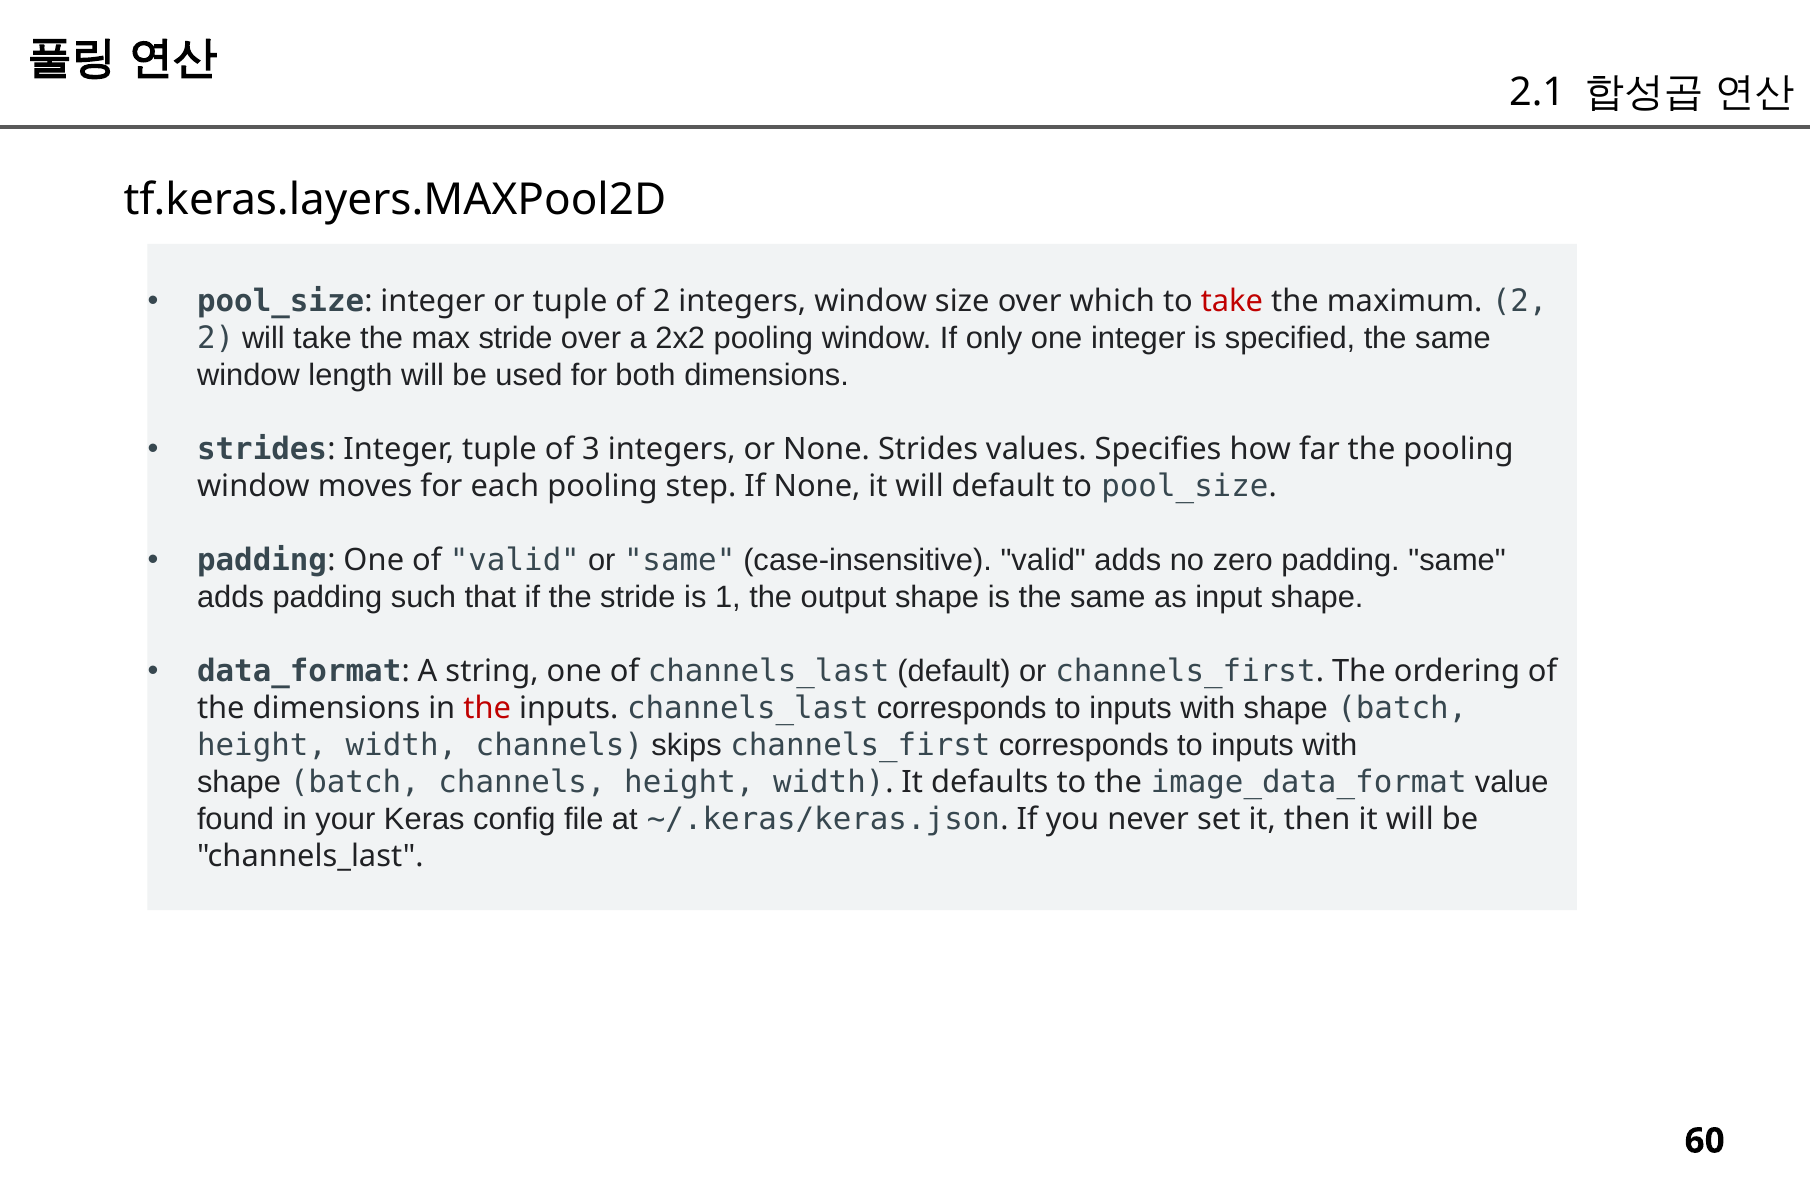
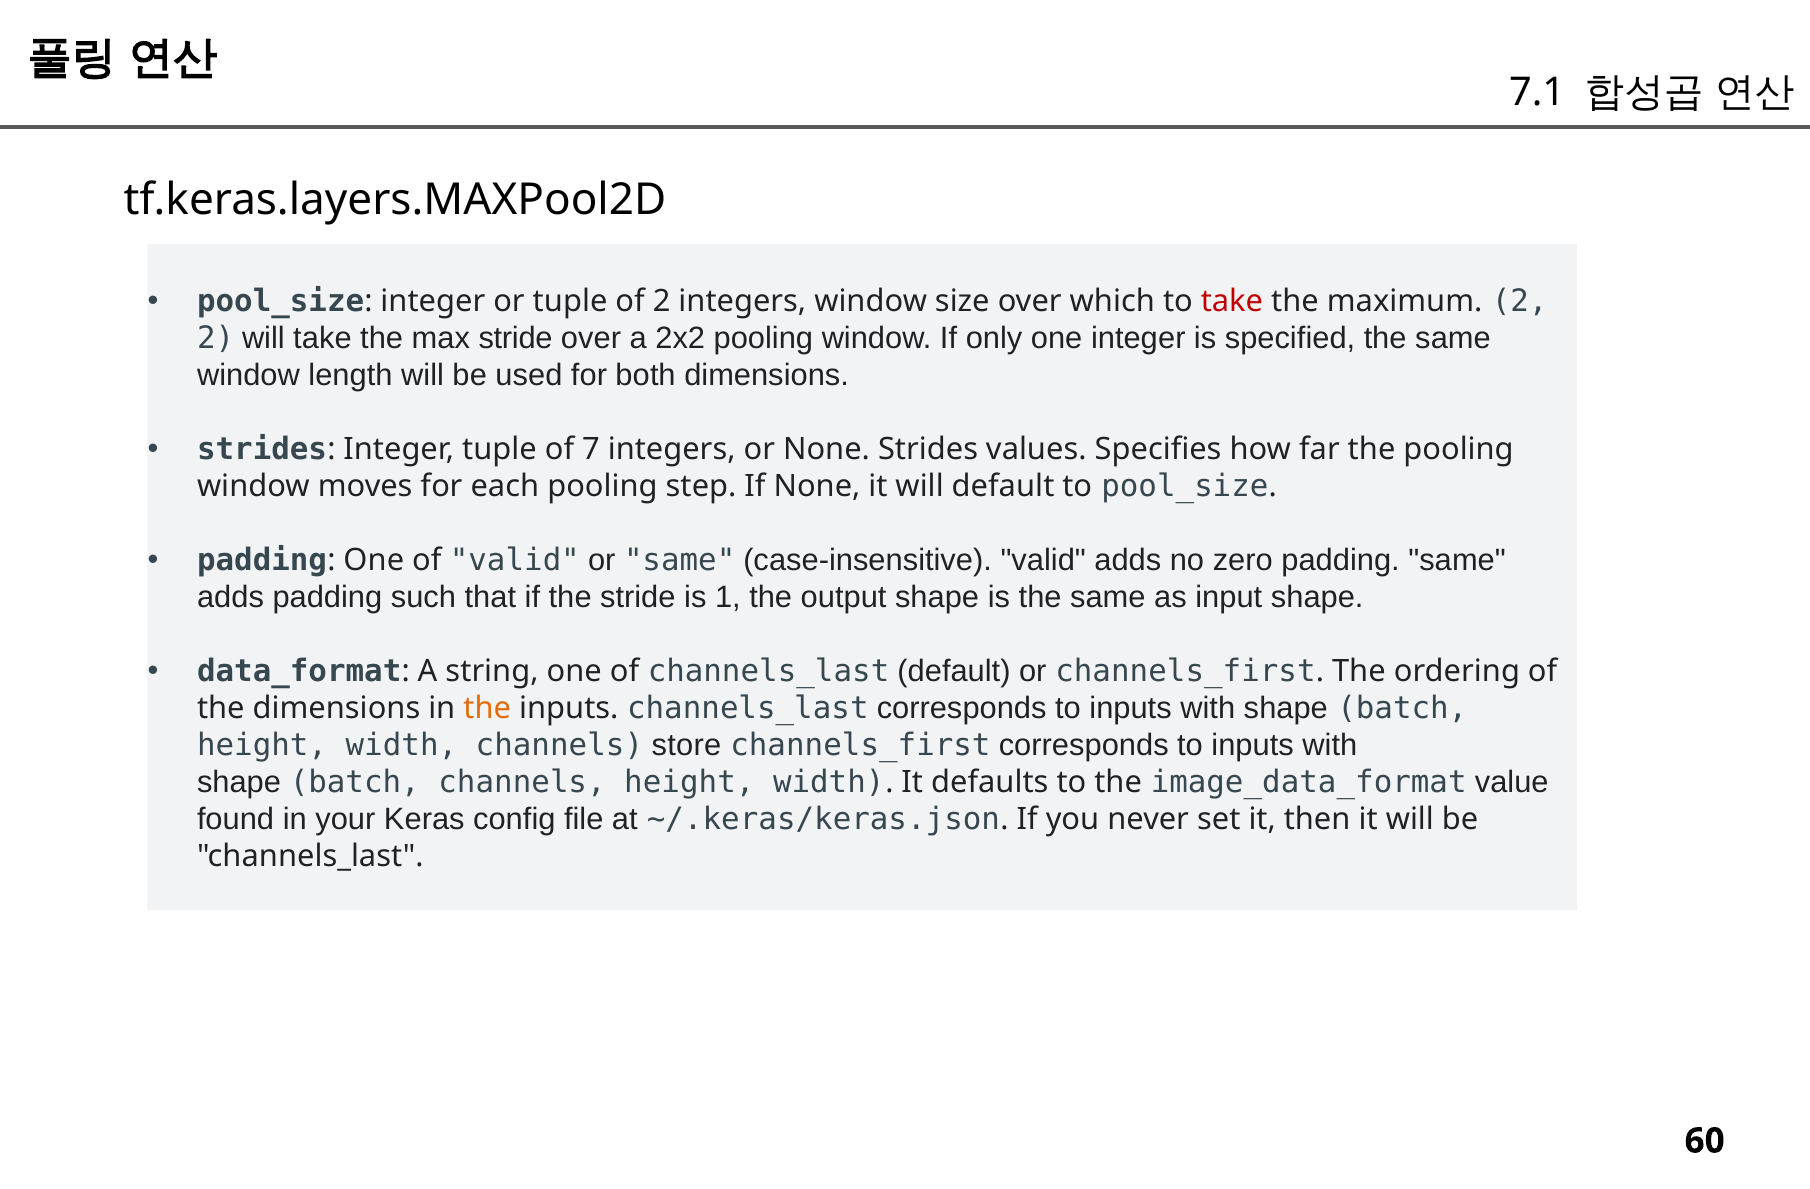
2.1: 2.1 -> 7.1
3: 3 -> 7
the at (487, 709) colour: red -> orange
skips: skips -> store
